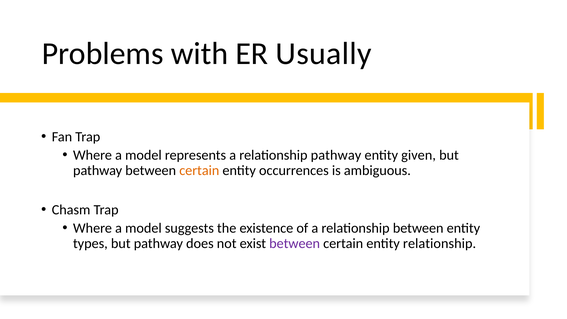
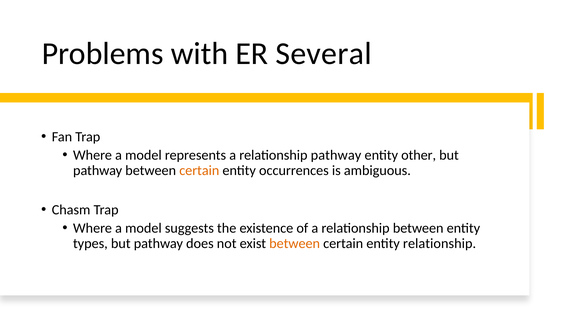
Usually: Usually -> Several
given: given -> other
between at (295, 243) colour: purple -> orange
